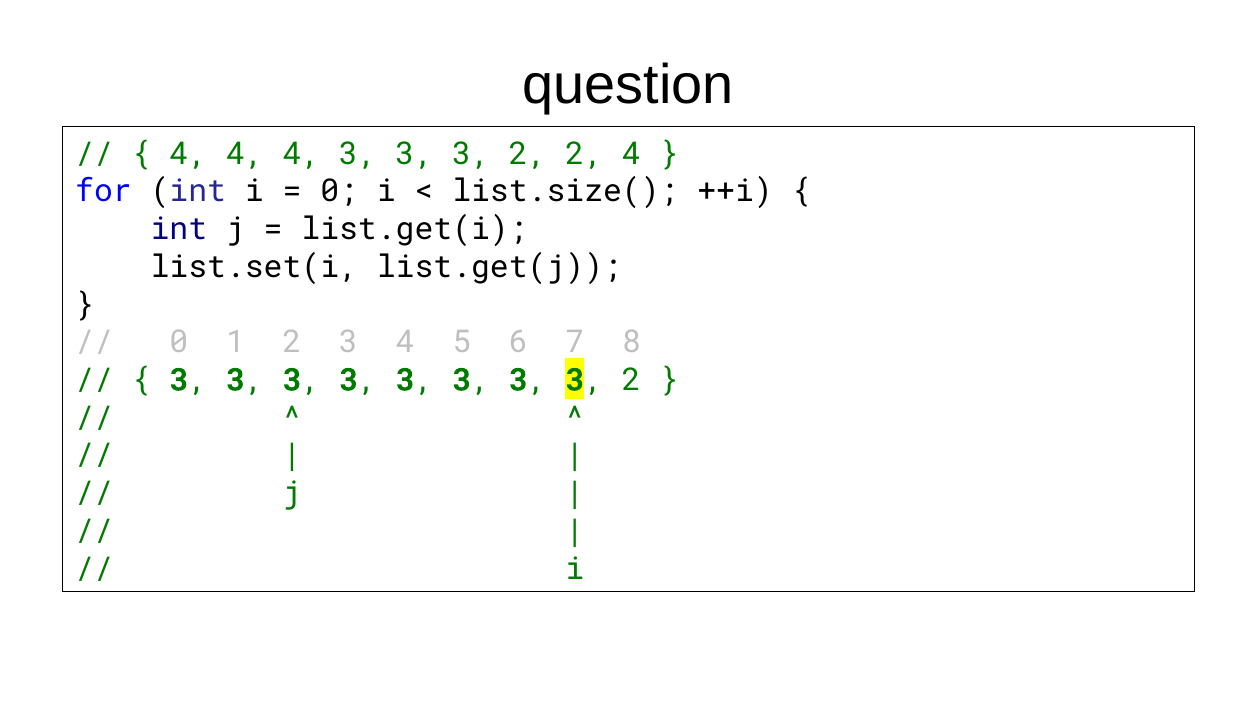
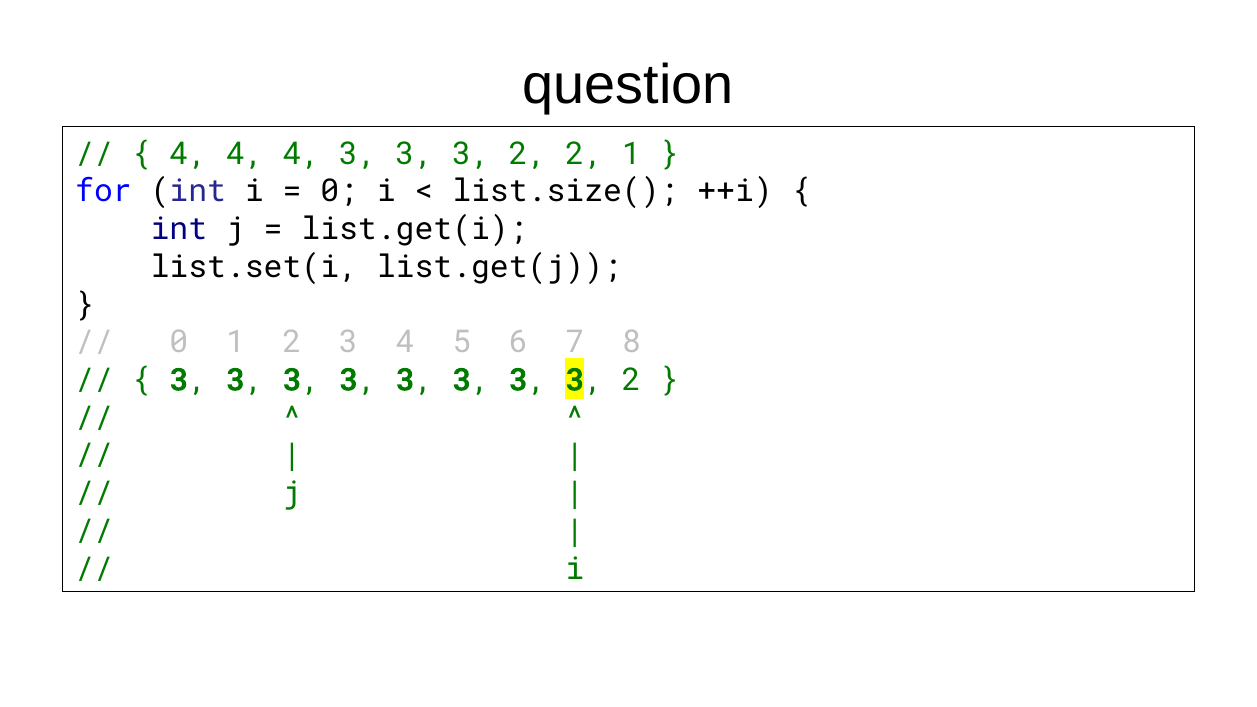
2 4: 4 -> 1
